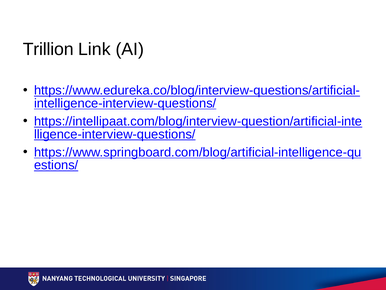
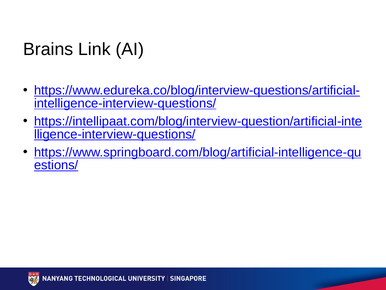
Trillion: Trillion -> Brains
